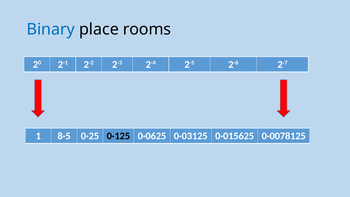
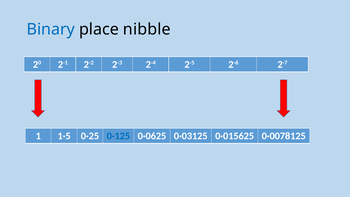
rooms: rooms -> nibble
8·5: 8·5 -> 1·5
0·125 colour: black -> blue
